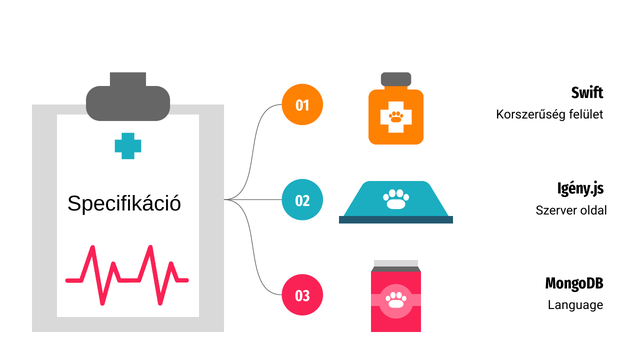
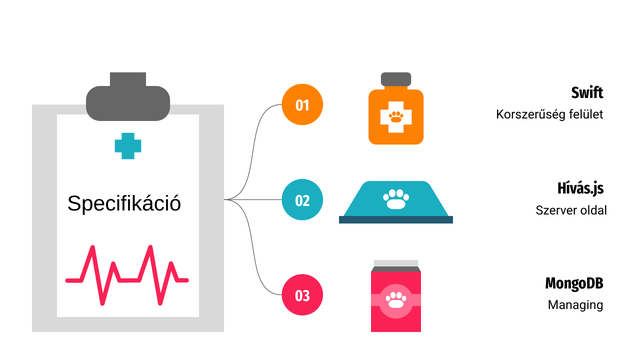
Igény.js: Igény.js -> Hívás.js
Language: Language -> Managing
